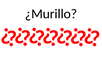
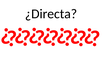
¿Murillo: ¿Murillo -> ¿Directa
